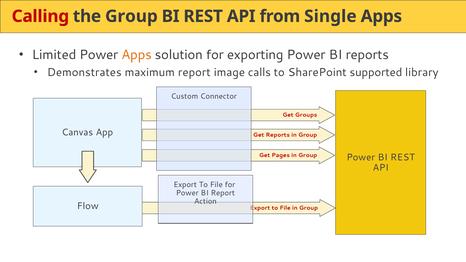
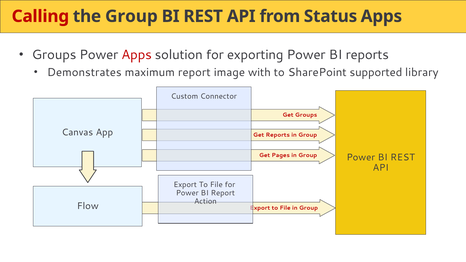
Single: Single -> Status
Limited at (54, 55): Limited -> Groups
Apps at (137, 55) colour: orange -> red
calls: calls -> with
